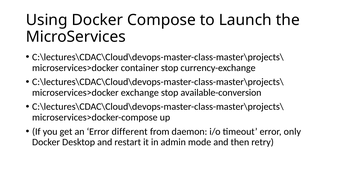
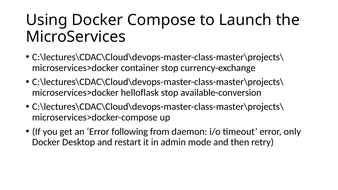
exchange: exchange -> helloflask
different: different -> following
